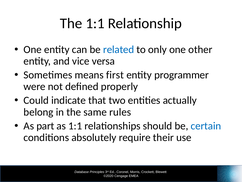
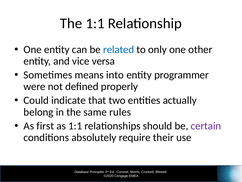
first: first -> into
part: part -> first
certain colour: blue -> purple
